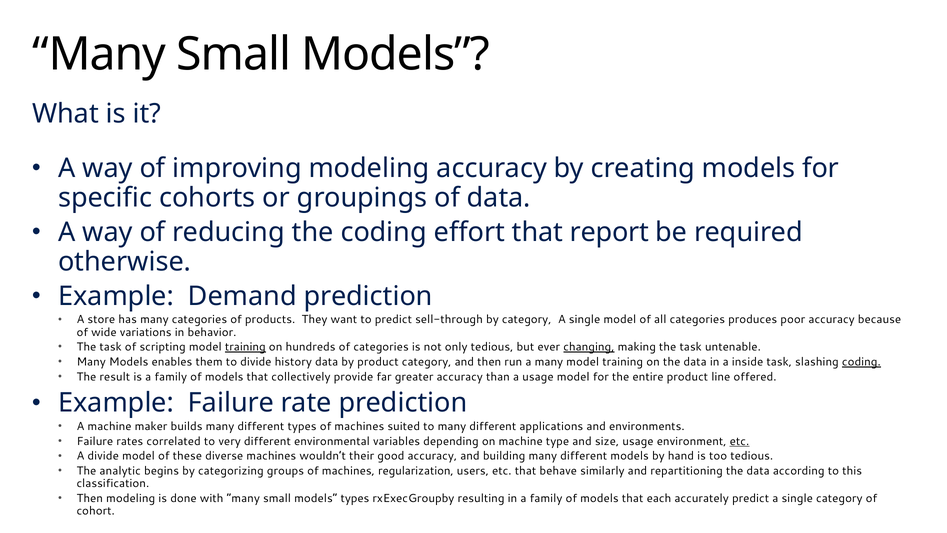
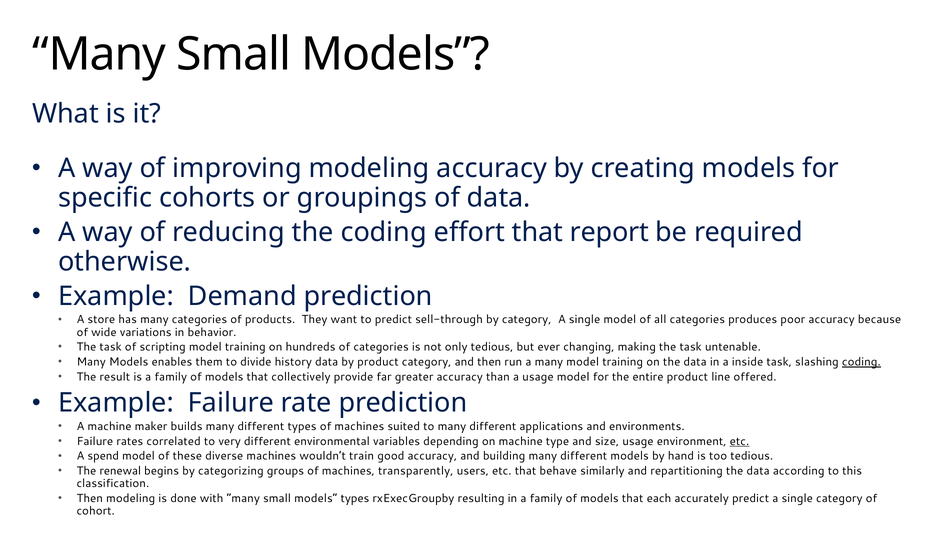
training at (245, 347) underline: present -> none
changing underline: present -> none
A divide: divide -> spend
their: their -> train
analytic: analytic -> renewal
regularization: regularization -> transparently
